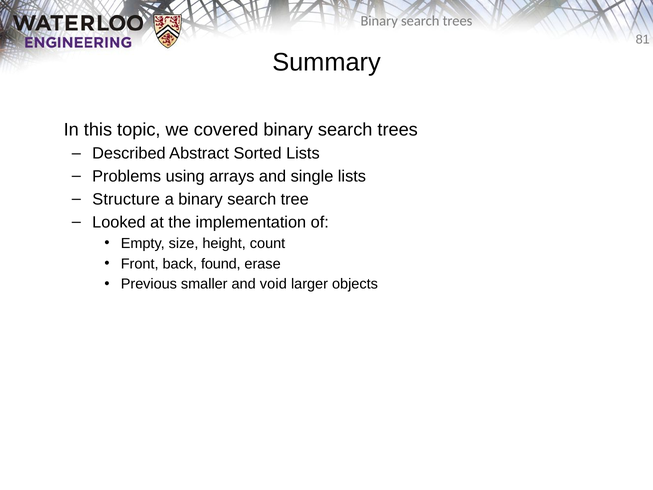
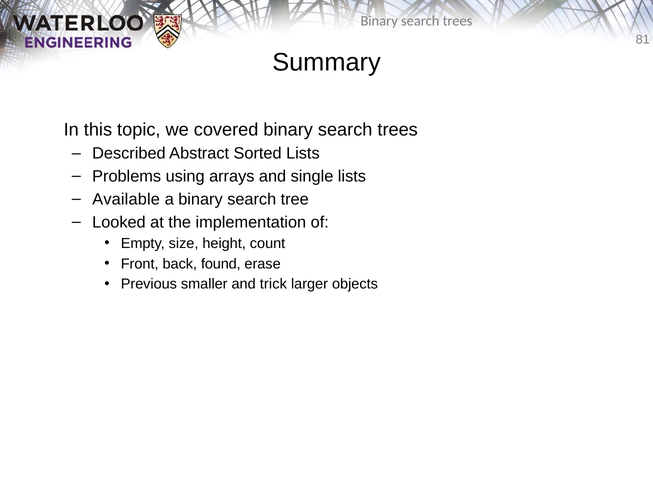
Structure: Structure -> Available
void: void -> trick
